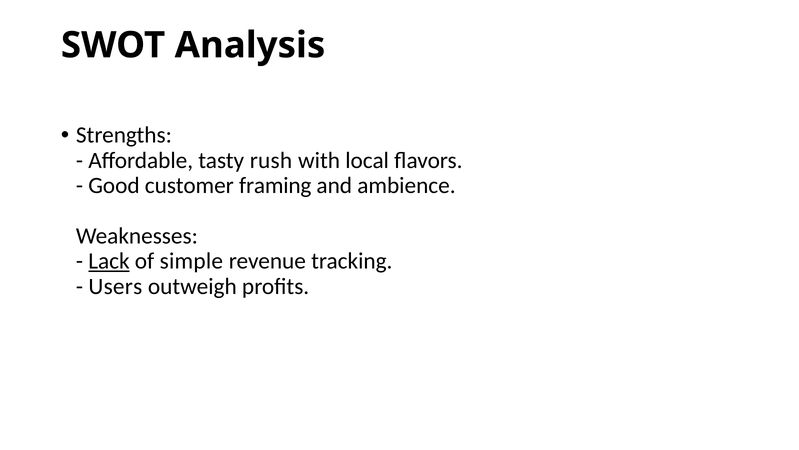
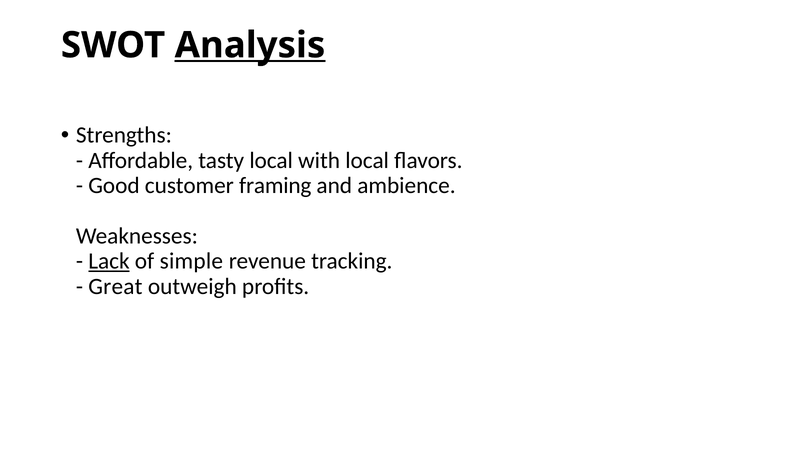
Analysis underline: none -> present
tasty rush: rush -> local
Users: Users -> Great
